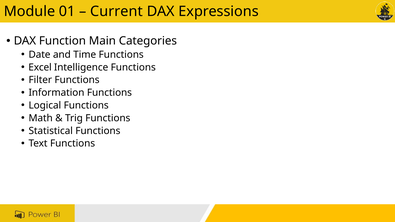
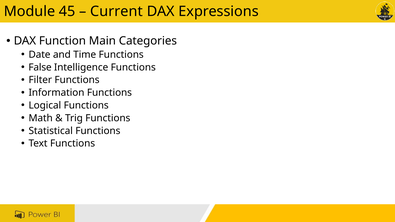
01: 01 -> 45
Excel: Excel -> False
